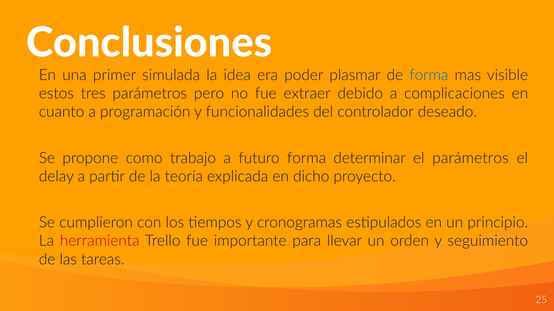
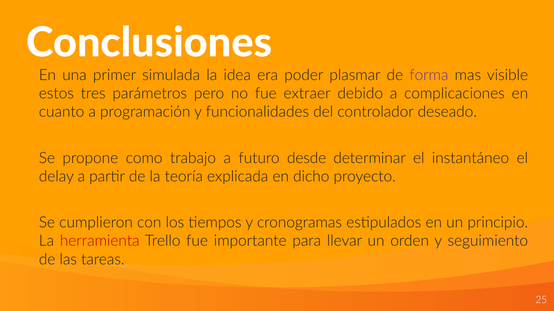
forma at (429, 75) colour: blue -> purple
futuro forma: forma -> desde
el parámetros: parámetros -> instantáneo
